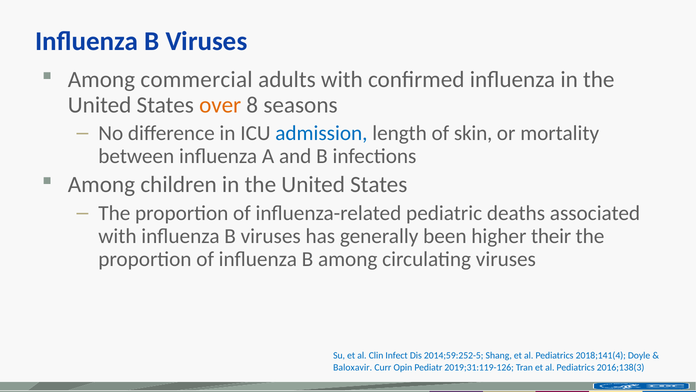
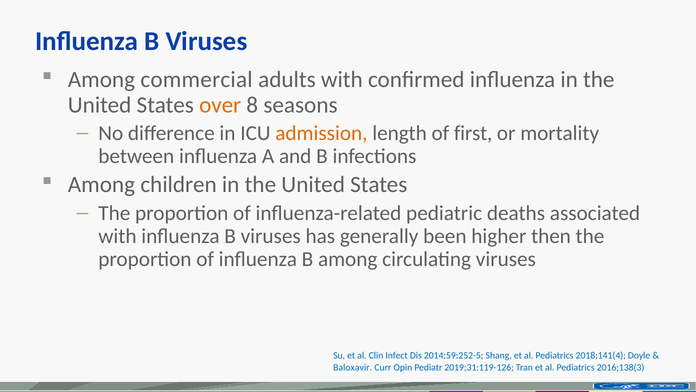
admission colour: blue -> orange
skin: skin -> first
their: their -> then
